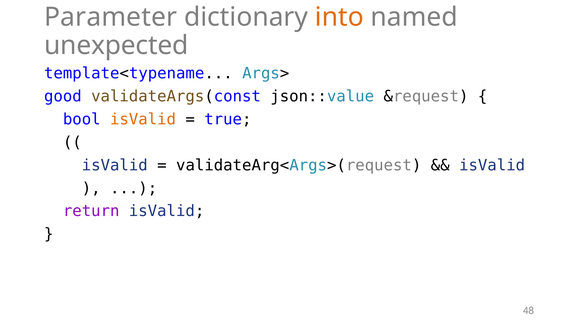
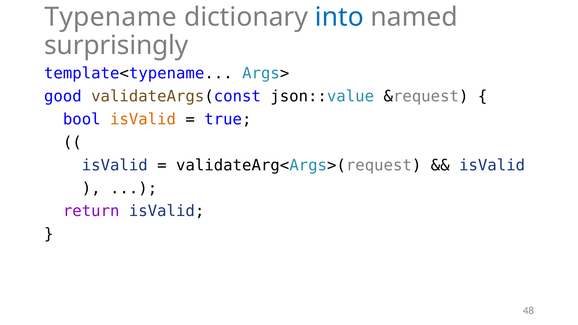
Parameter: Parameter -> Typename
into colour: orange -> blue
unexpected: unexpected -> surprisingly
